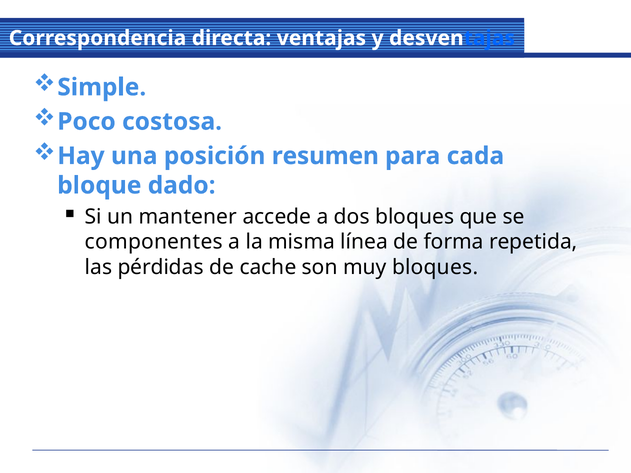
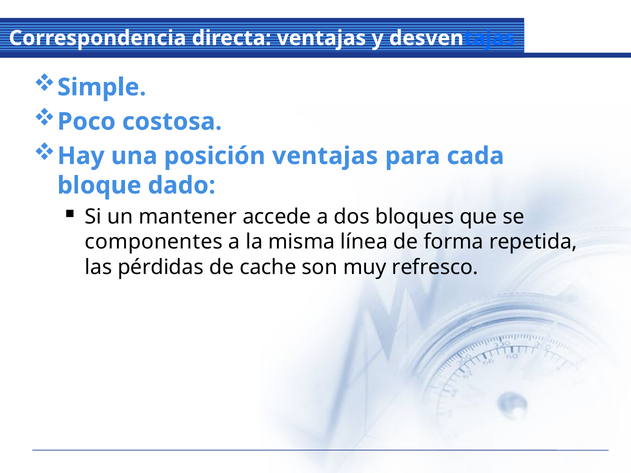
posición resumen: resumen -> ventajas
muy bloques: bloques -> refresco
